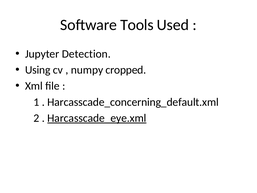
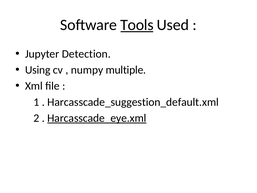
Tools underline: none -> present
cropped: cropped -> multiple
Harcasscade_concerning_default.xml: Harcasscade_concerning_default.xml -> Harcasscade_suggestion_default.xml
